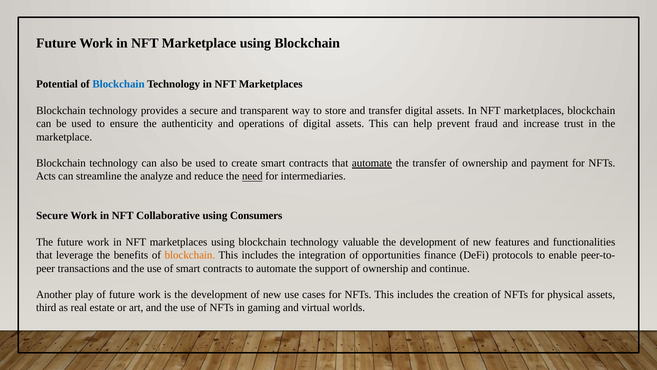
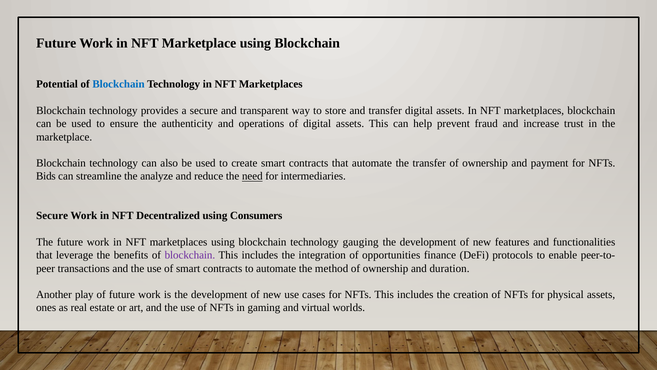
automate at (372, 163) underline: present -> none
Acts: Acts -> Bids
Collaborative: Collaborative -> Decentralized
valuable: valuable -> gauging
blockchain at (190, 255) colour: orange -> purple
support: support -> method
continue: continue -> duration
third: third -> ones
